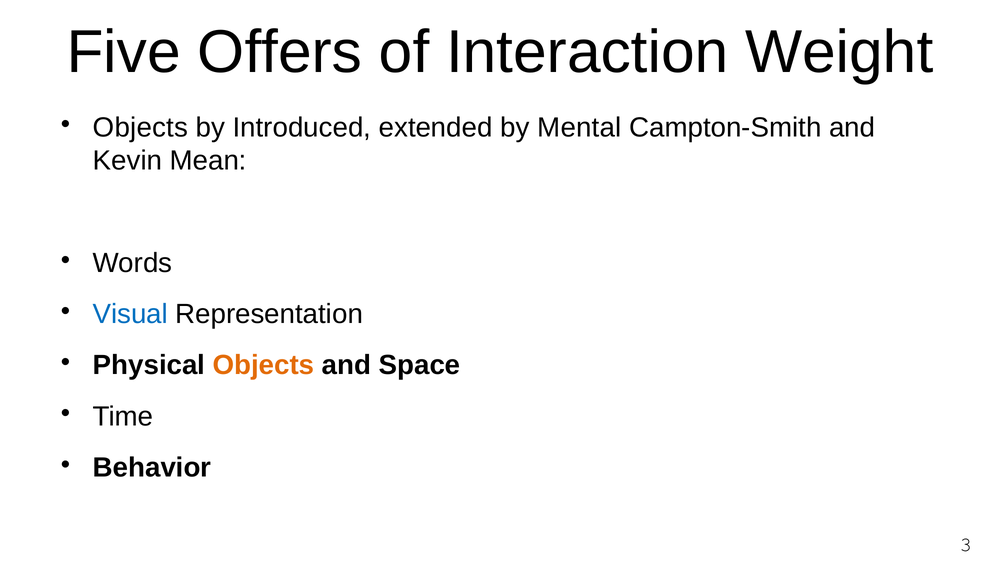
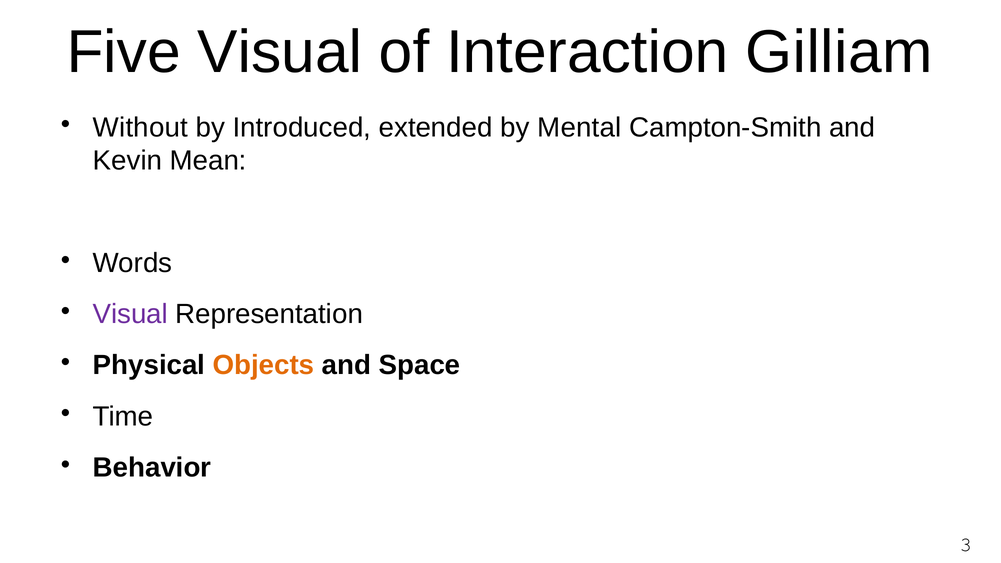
Five Offers: Offers -> Visual
Weight: Weight -> Gilliam
Objects at (140, 128): Objects -> Without
Visual at (130, 314) colour: blue -> purple
